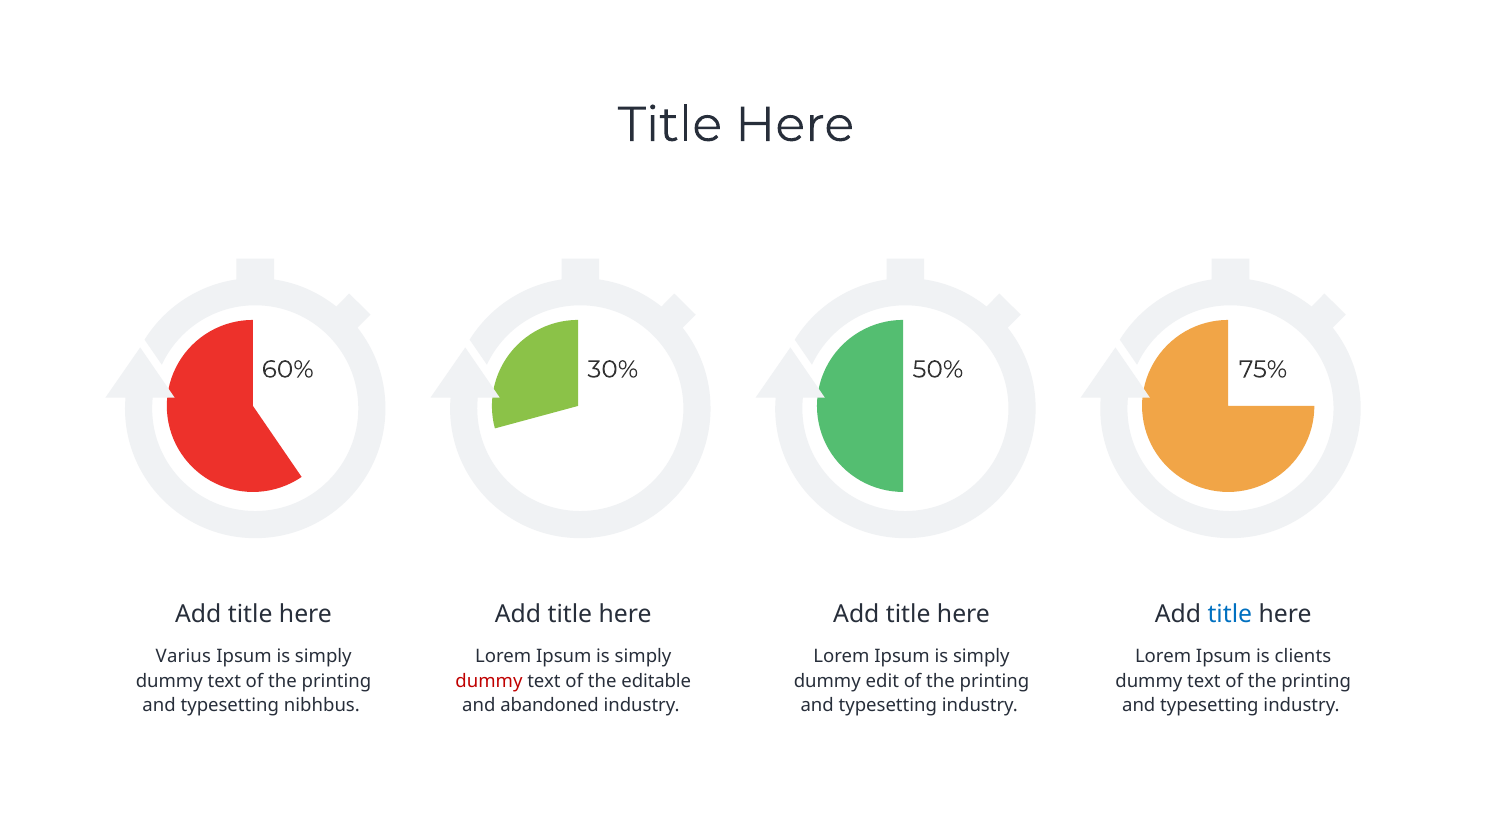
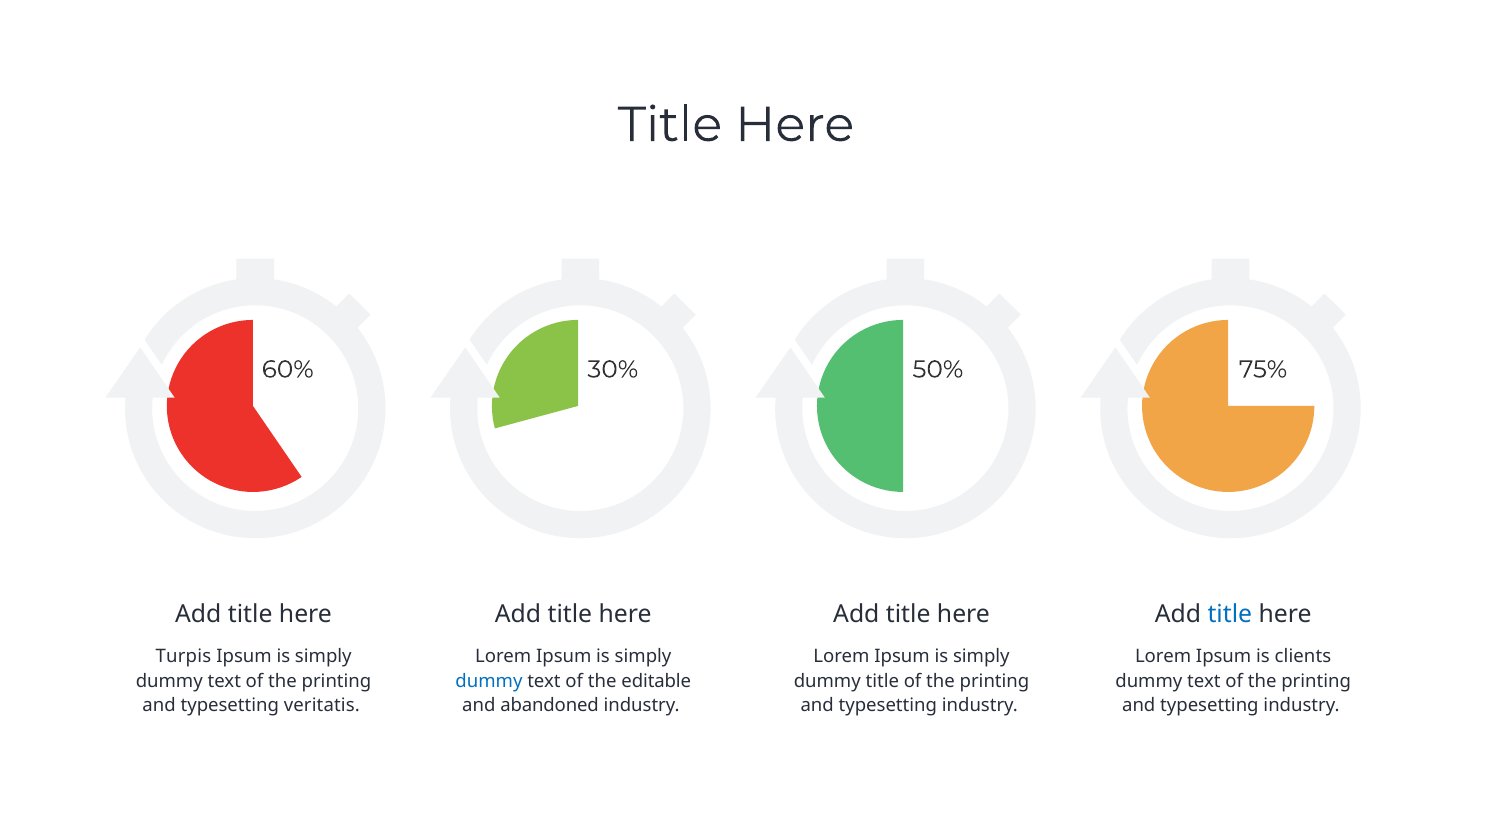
Varius: Varius -> Turpis
dummy at (489, 681) colour: red -> blue
dummy edit: edit -> title
nibhbus: nibhbus -> veritatis
